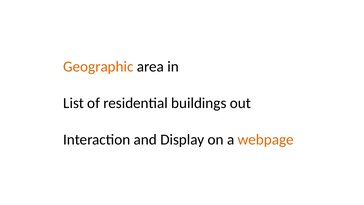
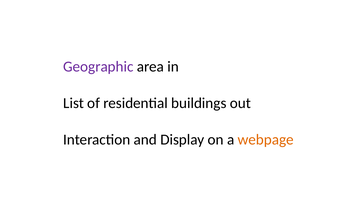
Geographic colour: orange -> purple
